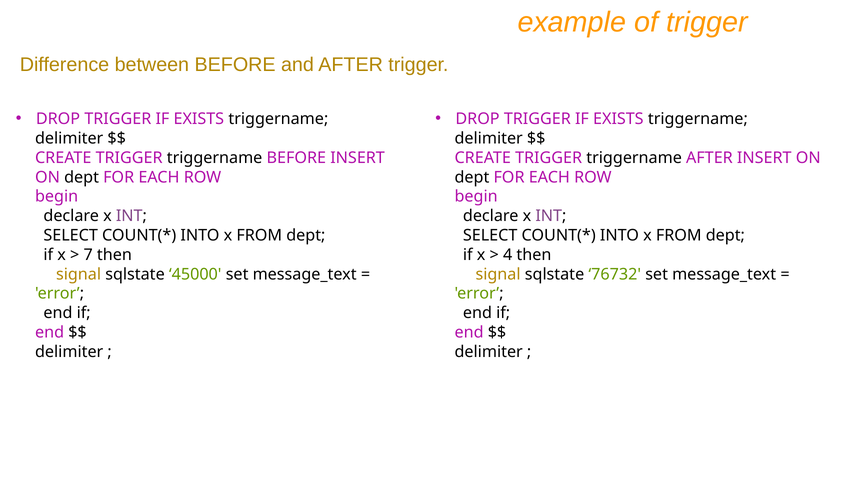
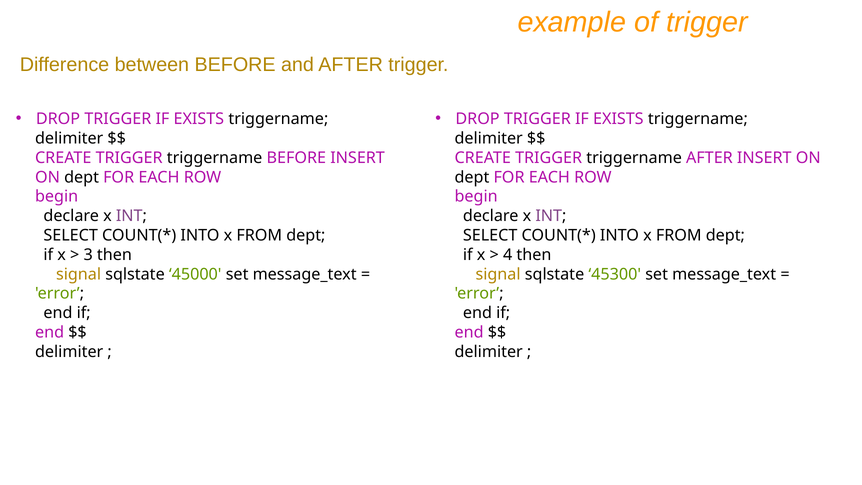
7: 7 -> 3
76732: 76732 -> 45300
